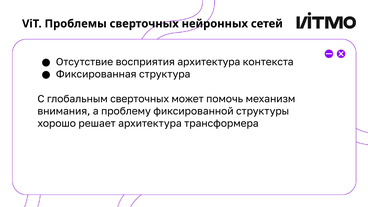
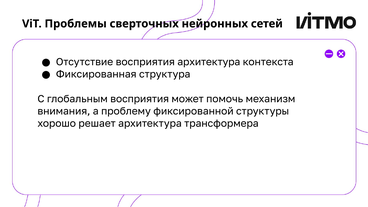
глобальным сверточных: сверточных -> восприятия
